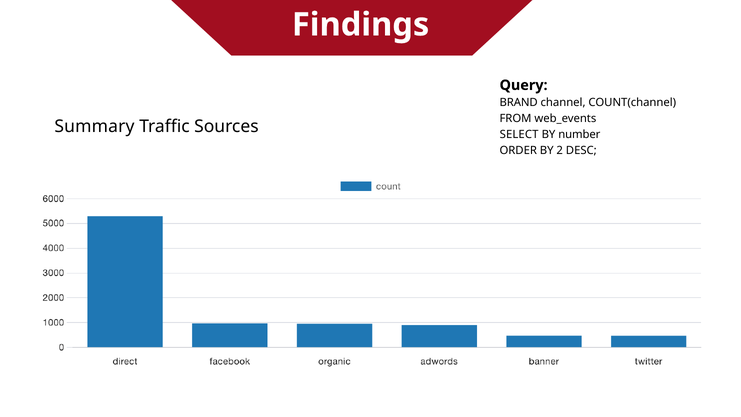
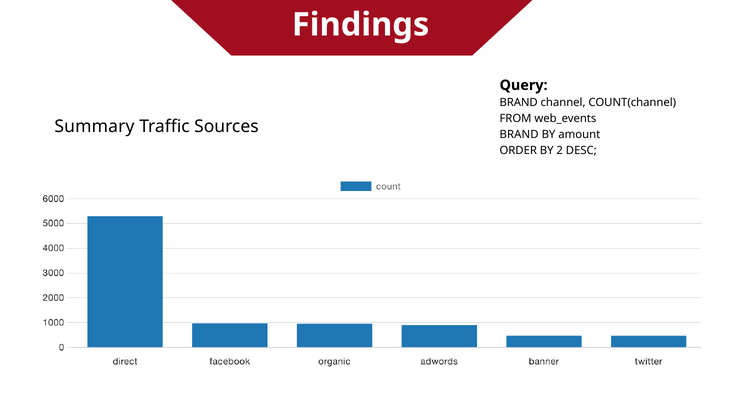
SELECT at (519, 134): SELECT -> BRAND
number: number -> amount
